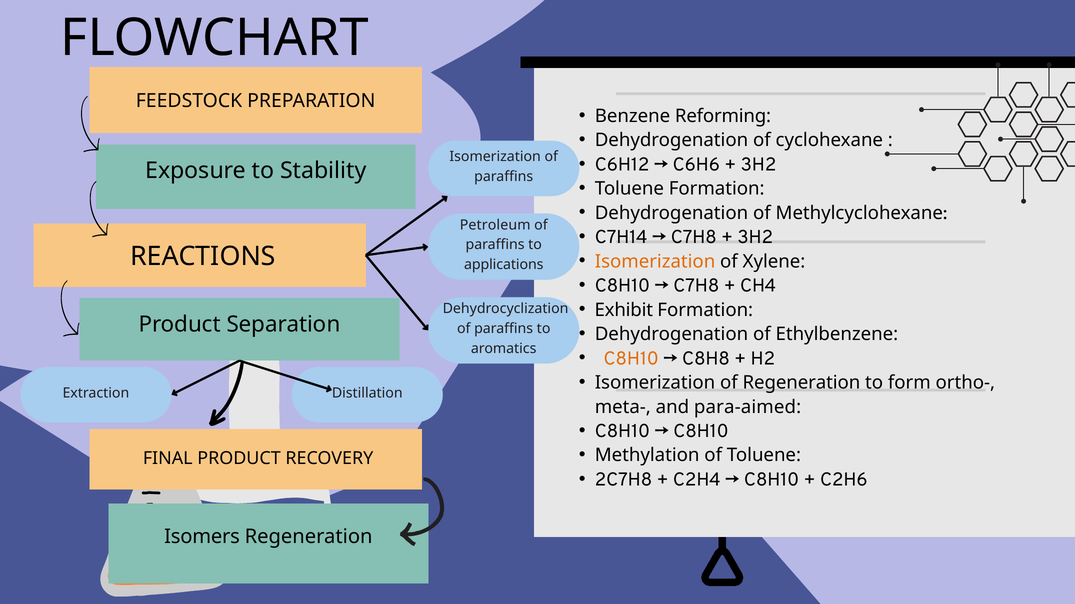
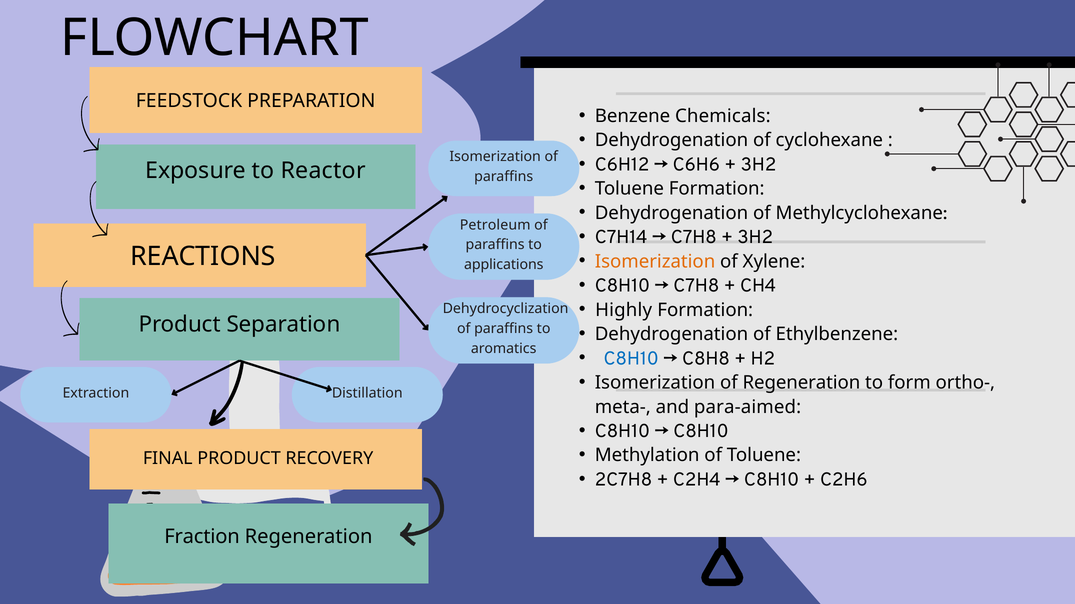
Reforming: Reforming -> Chemicals
Stability: Stability -> Reactor
Exhibit: Exhibit -> Highly
C8H10 at (631, 359) colour: orange -> blue
Isomers: Isomers -> Fraction
